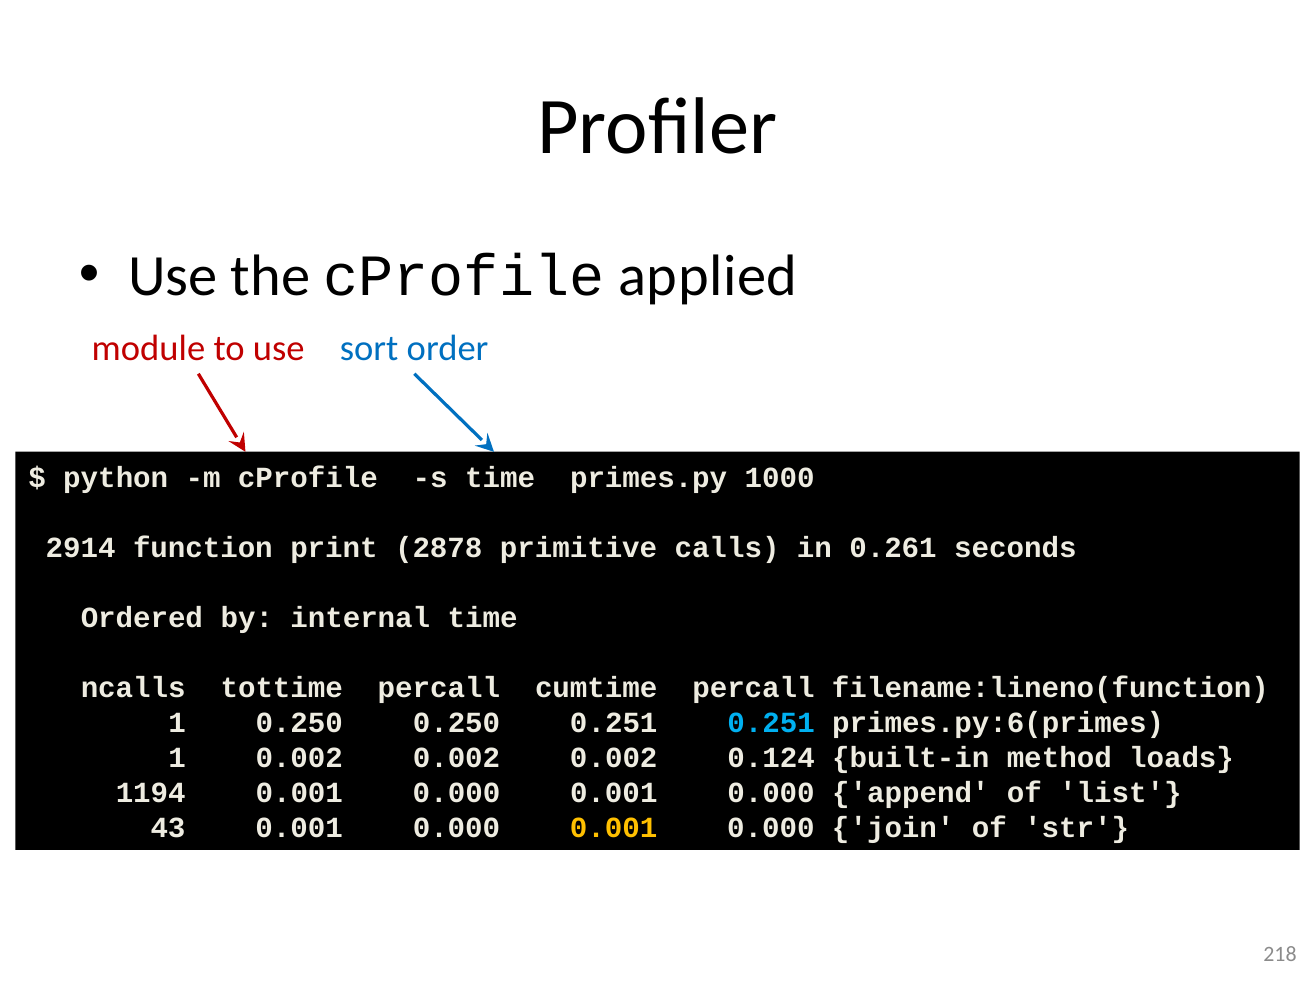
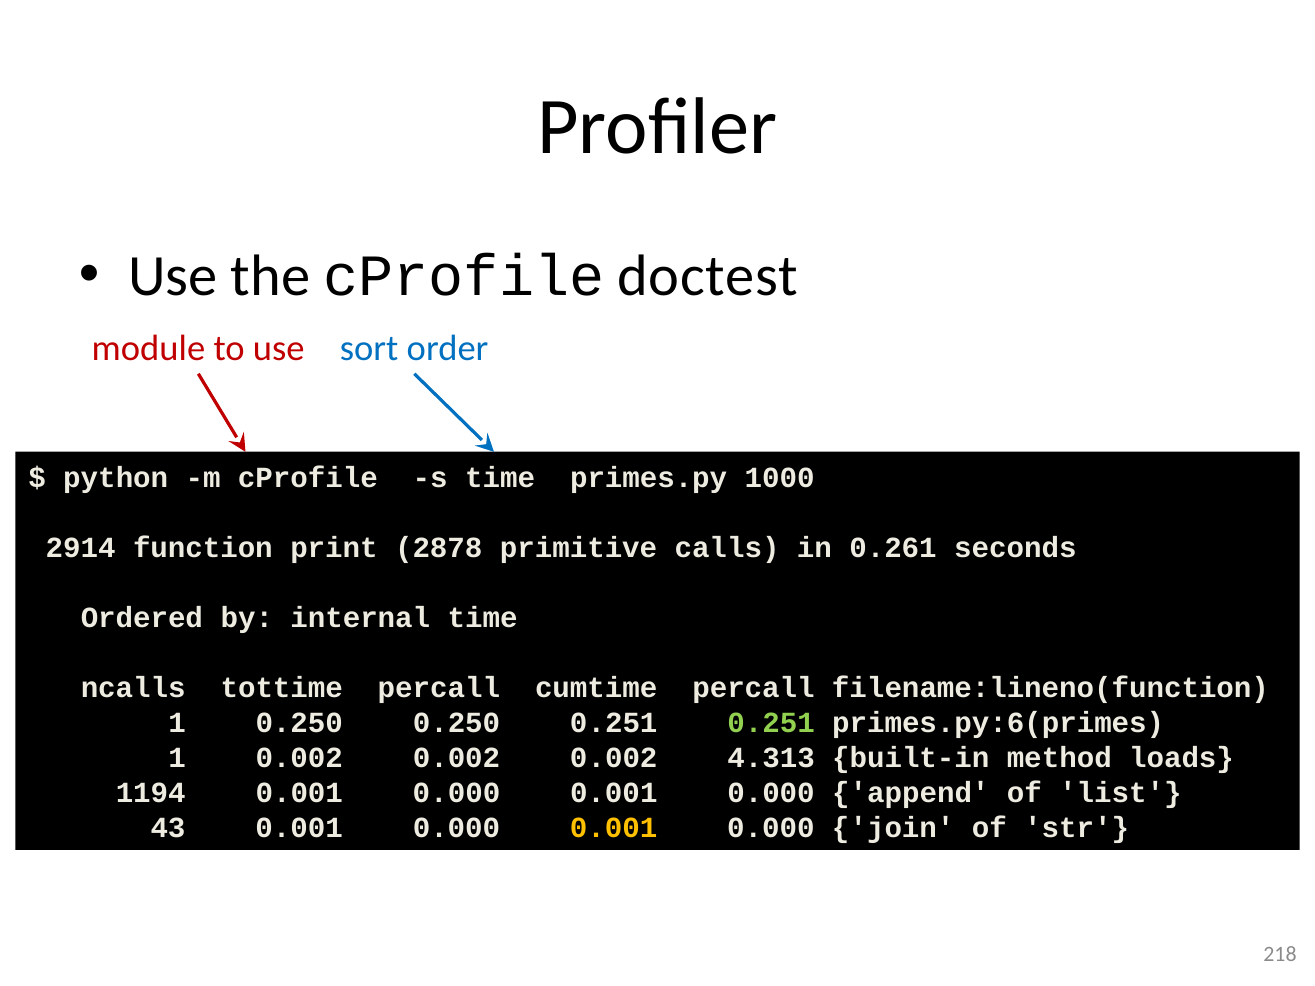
applied: applied -> doctest
0.251 at (771, 723) colour: light blue -> light green
0.124: 0.124 -> 4.313
